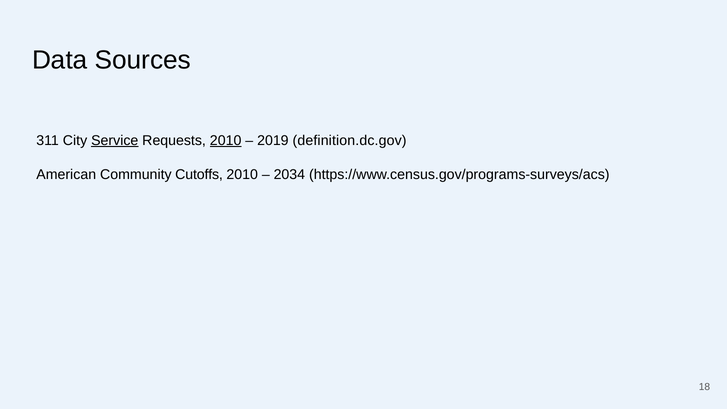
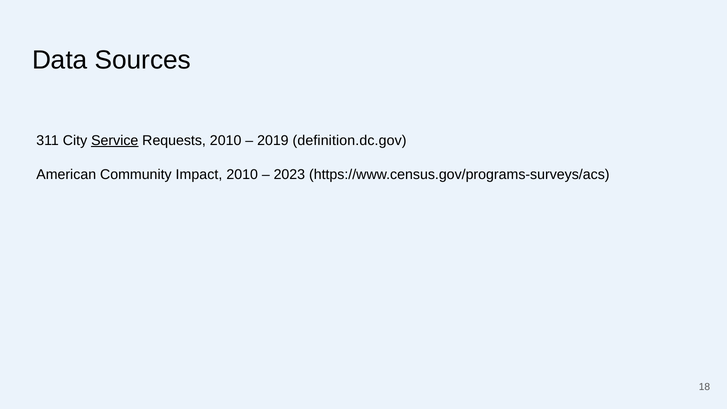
2010 at (226, 140) underline: present -> none
Cutoffs: Cutoffs -> Impact
2034: 2034 -> 2023
